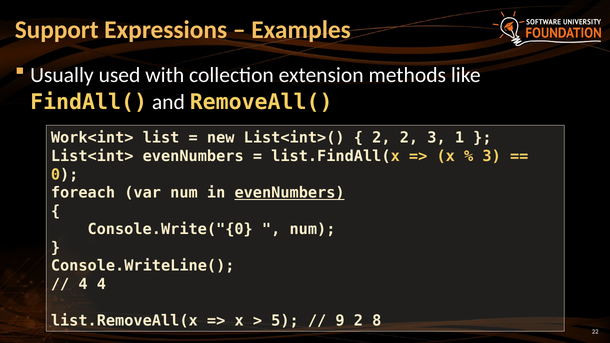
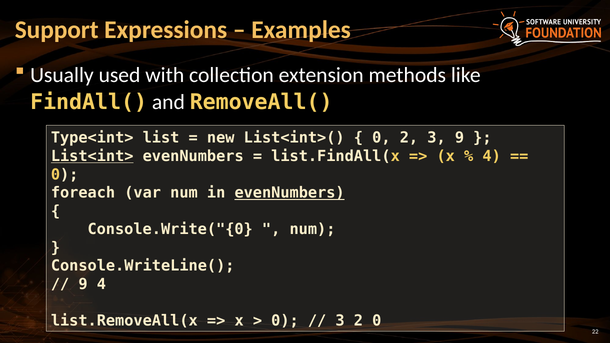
Work<int>: Work<int> -> Type<int>
2 at (381, 138): 2 -> 0
3 1: 1 -> 9
List<int> underline: none -> present
3 at (492, 156): 3 -> 4
4 at (83, 284): 4 -> 9
5 at (285, 321): 5 -> 0
9 at (340, 321): 9 -> 3
2 8: 8 -> 0
